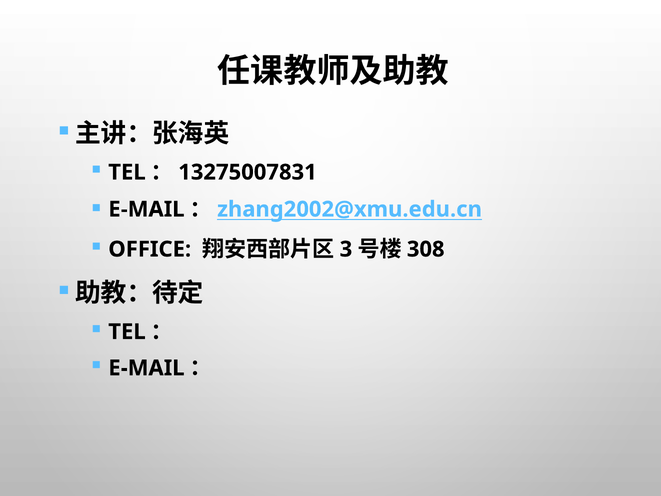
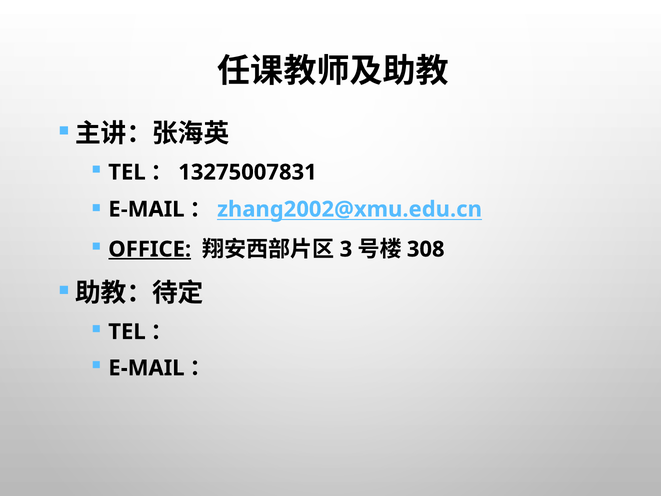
OFFICE underline: none -> present
